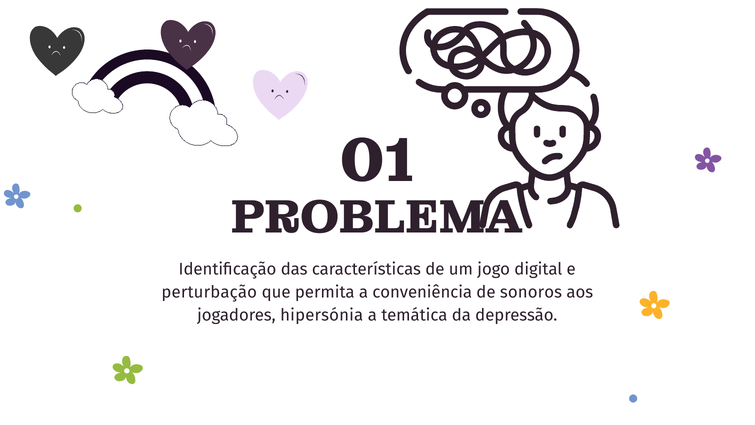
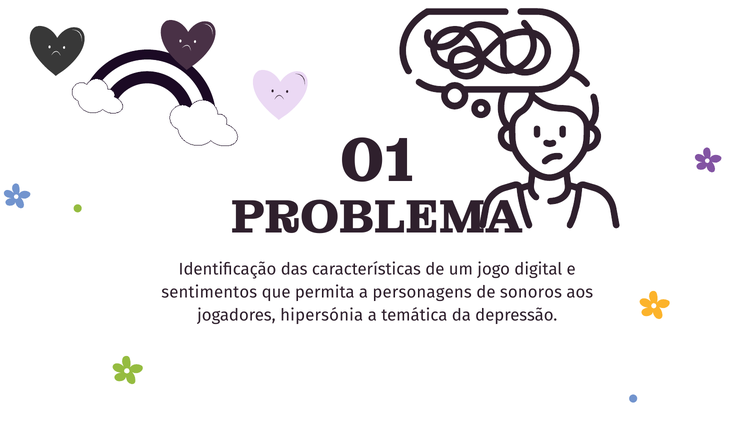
perturbação: perturbação -> sentimentos
conveniência: conveniência -> personagens
